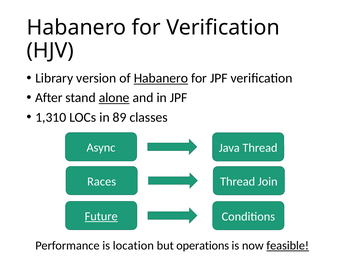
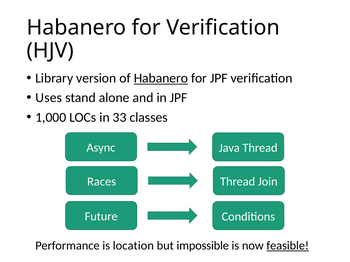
After: After -> Uses
alone underline: present -> none
1,310: 1,310 -> 1,000
89: 89 -> 33
Future underline: present -> none
operations: operations -> impossible
